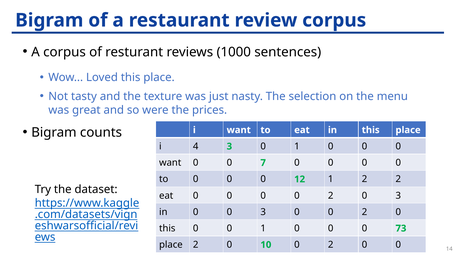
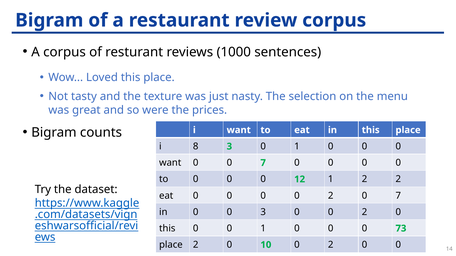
4: 4 -> 8
2 0 3: 3 -> 7
